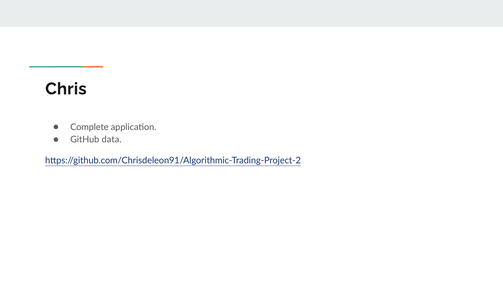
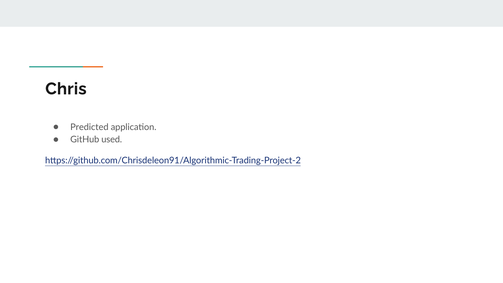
Complete: Complete -> Predicted
data: data -> used
